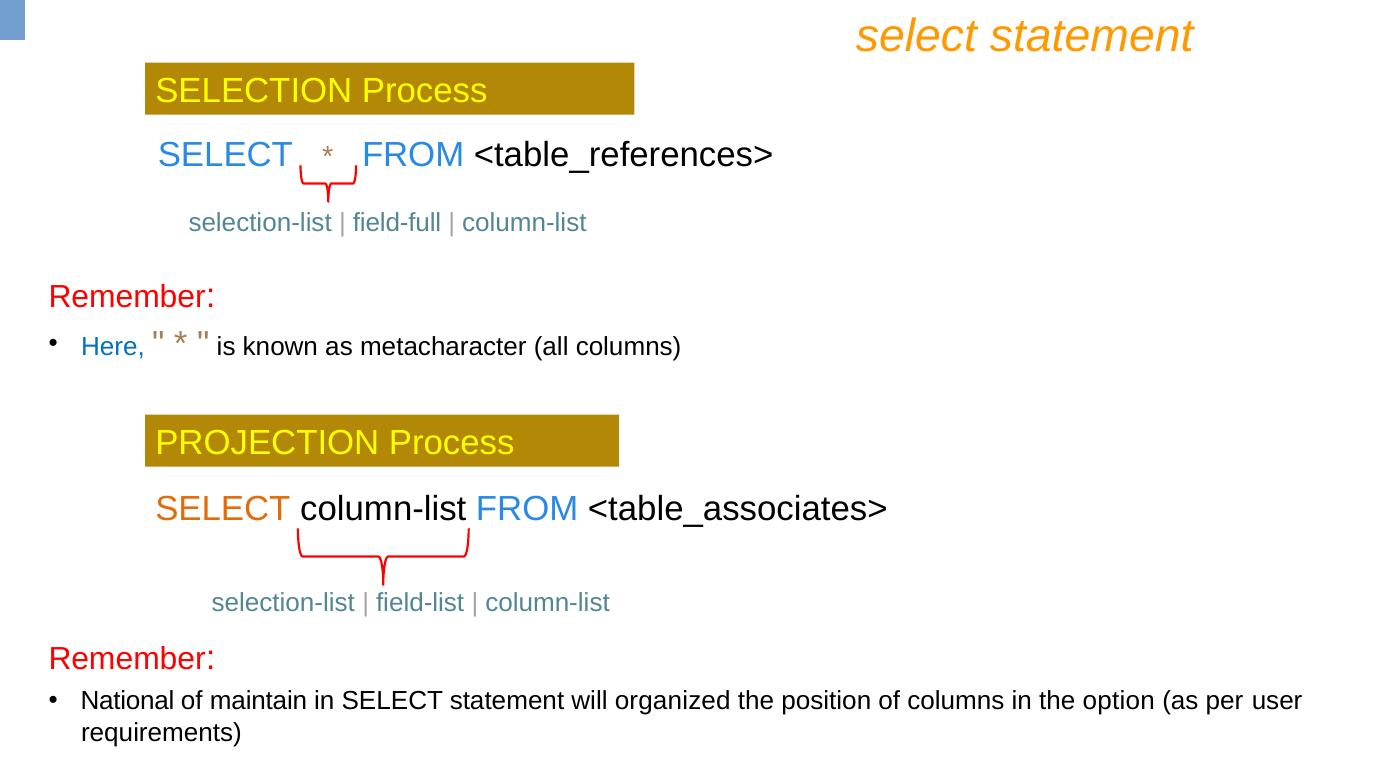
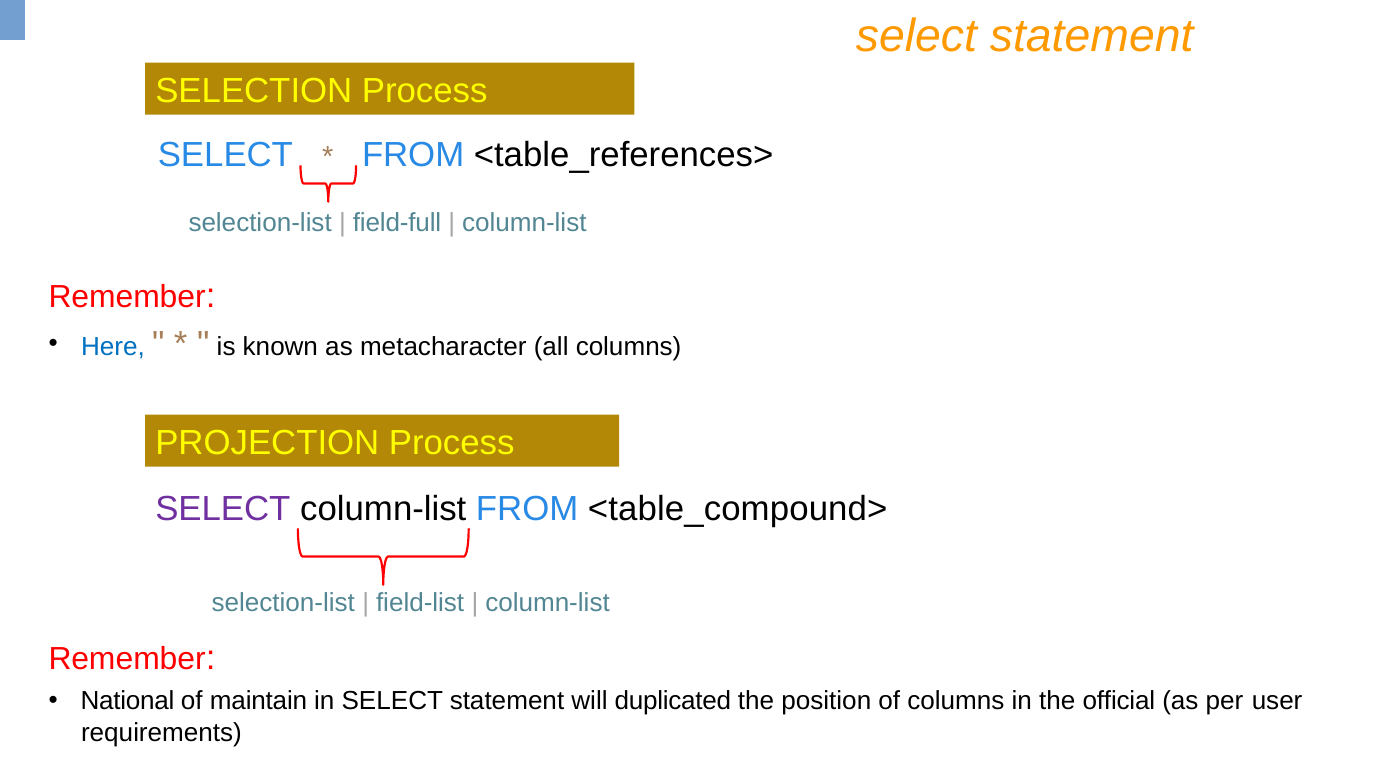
SELECT at (223, 508) colour: orange -> purple
<table_associates>: <table_associates> -> <table_compound>
organized: organized -> duplicated
option: option -> official
